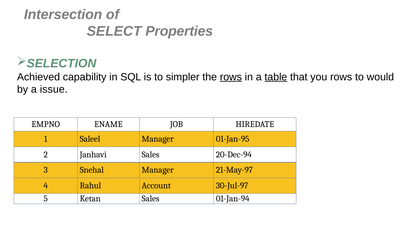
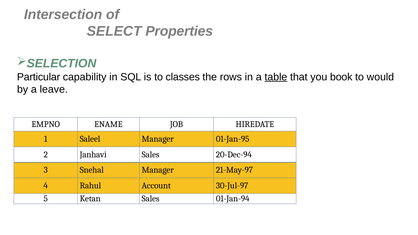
Achieved: Achieved -> Particular
simpler: simpler -> classes
rows at (231, 77) underline: present -> none
you rows: rows -> book
issue: issue -> leave
